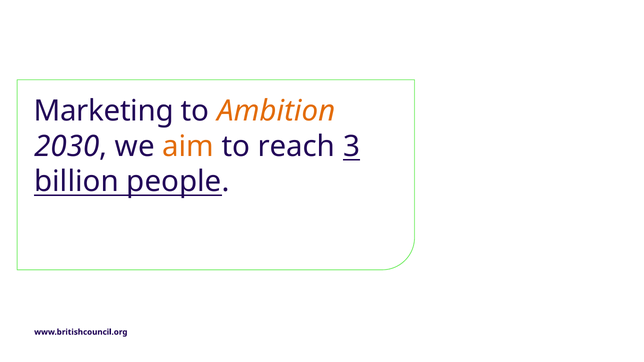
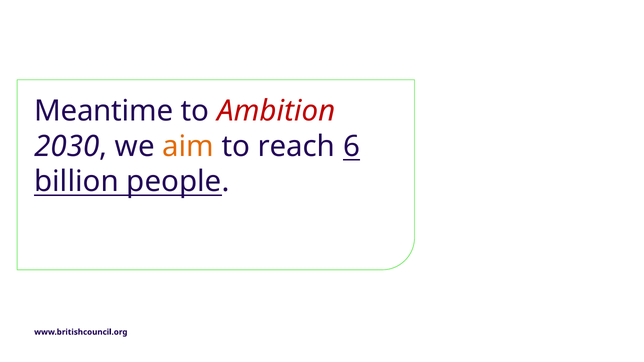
Marketing: Marketing -> Meantime
Ambition colour: orange -> red
3: 3 -> 6
